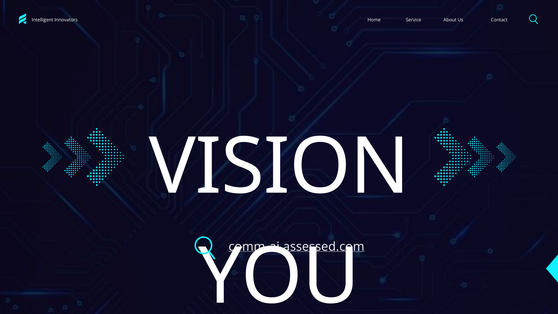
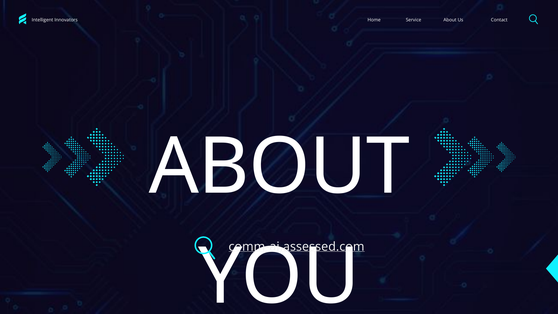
VISION at (279, 167): VISION -> ABOUT
